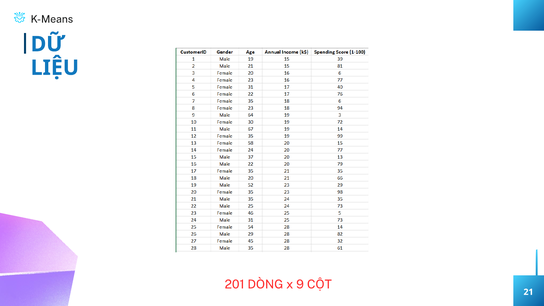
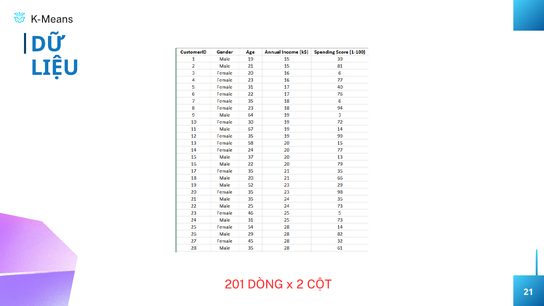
9: 9 -> 2
